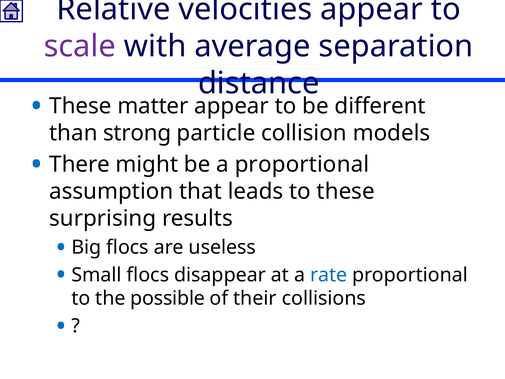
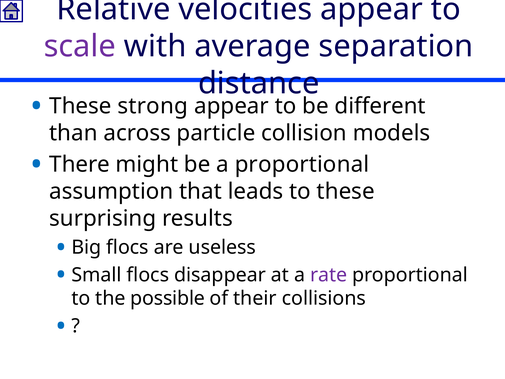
matter: matter -> strong
strong: strong -> across
rate colour: blue -> purple
